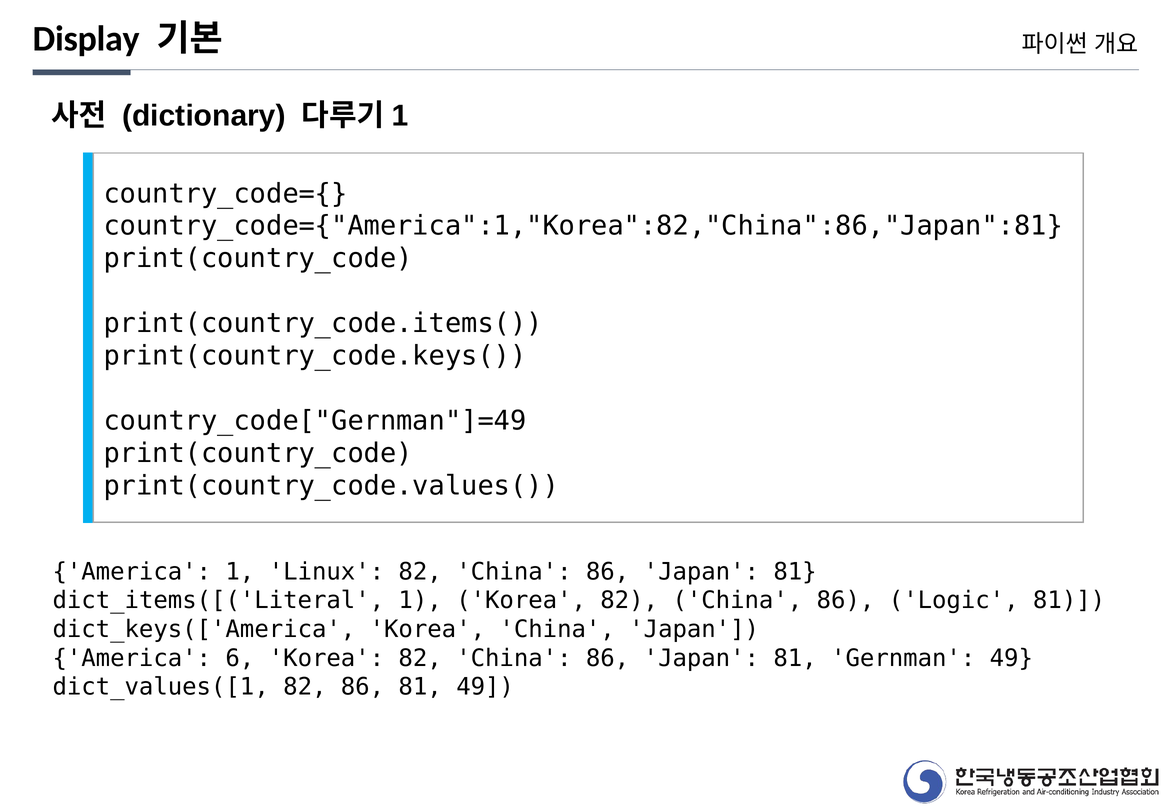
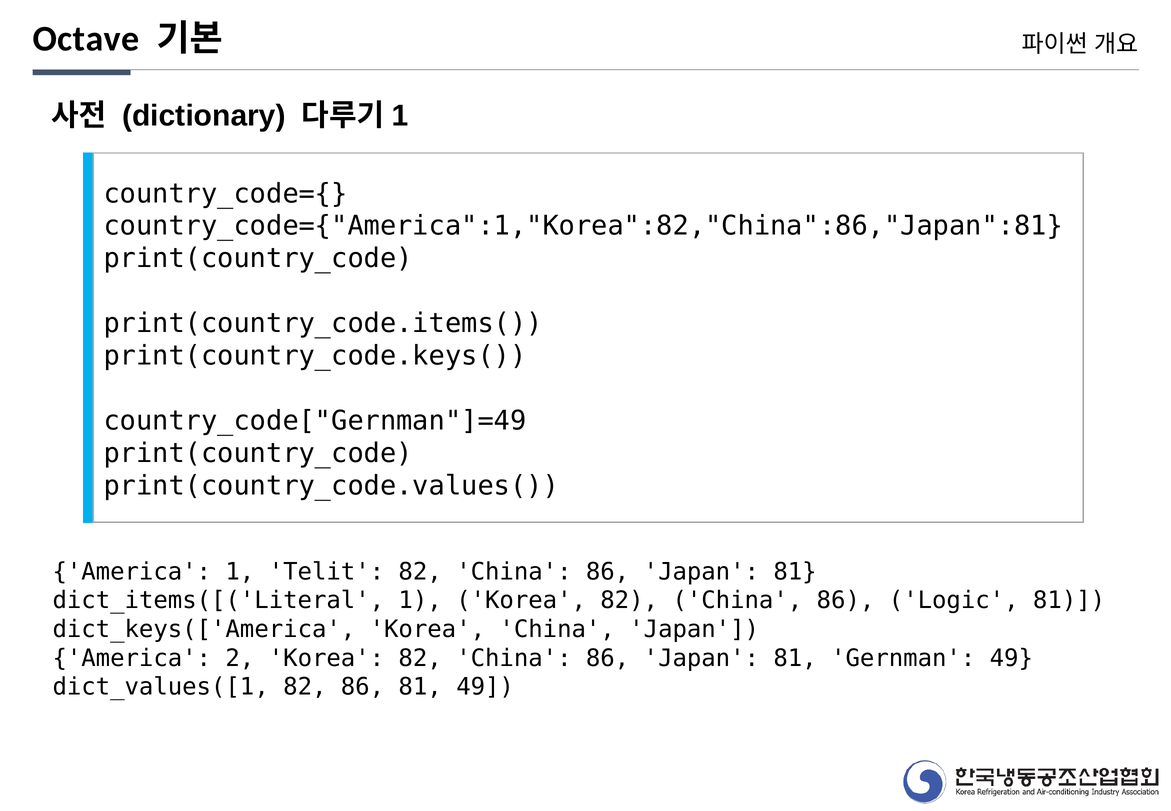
Display: Display -> Octave
Linux: Linux -> Telit
6: 6 -> 2
